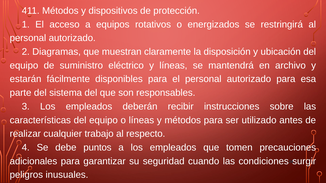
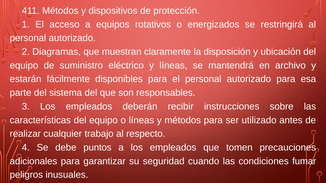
surgir: surgir -> fumar
